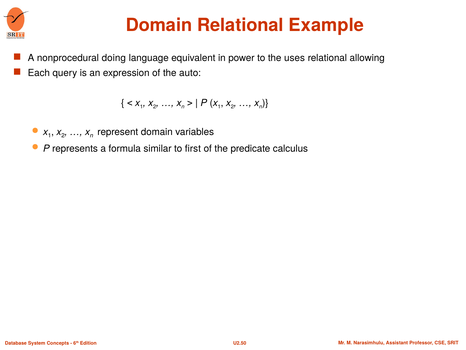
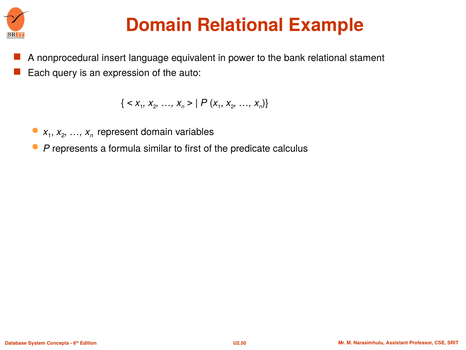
doing: doing -> insert
uses: uses -> bank
allowing: allowing -> stament
